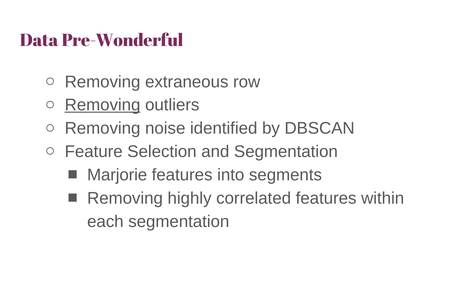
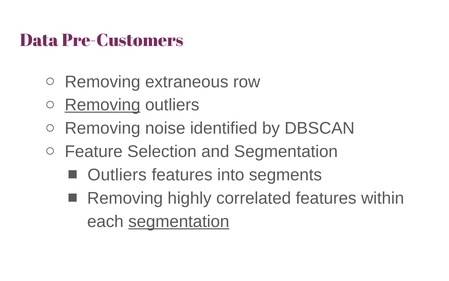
Pre-Wonderful: Pre-Wonderful -> Pre-Customers
Marjorie at (117, 175): Marjorie -> Outliers
segmentation at (179, 221) underline: none -> present
